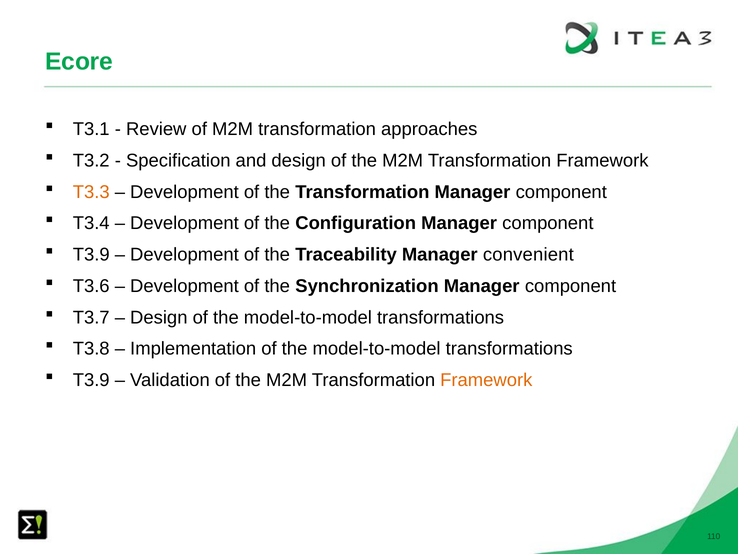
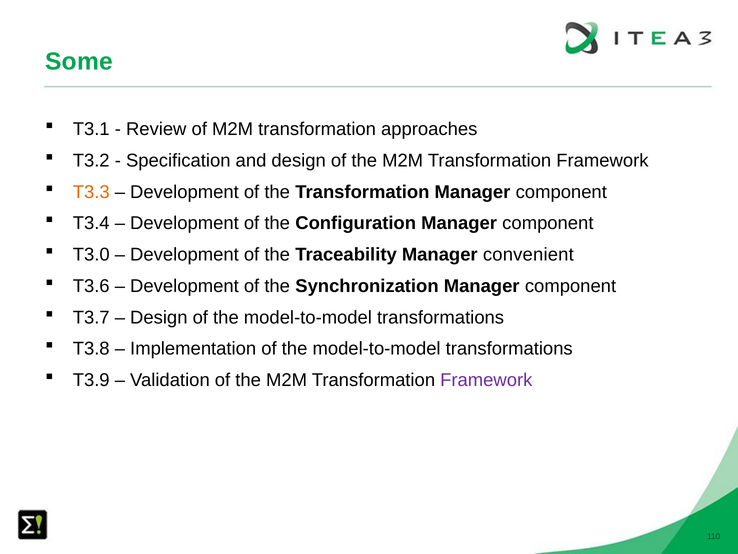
Ecore: Ecore -> Some
T3.9 at (91, 254): T3.9 -> T3.0
Framework at (486, 380) colour: orange -> purple
